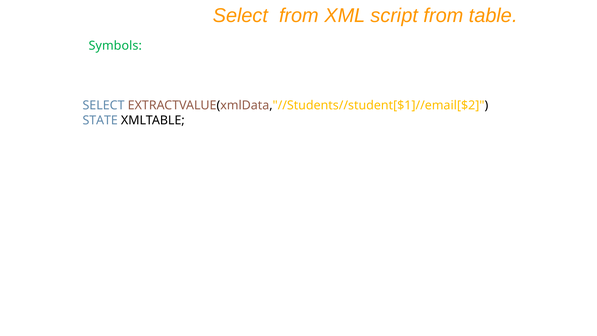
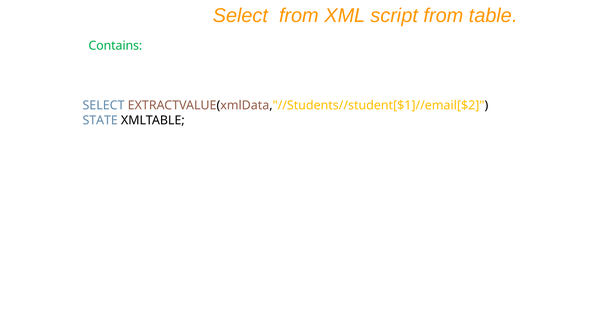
Symbols: Symbols -> Contains
